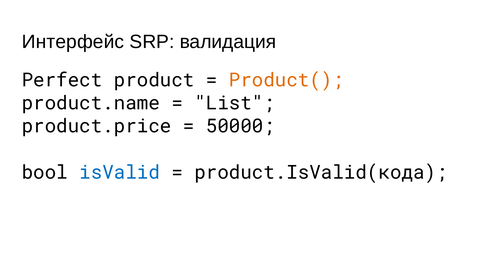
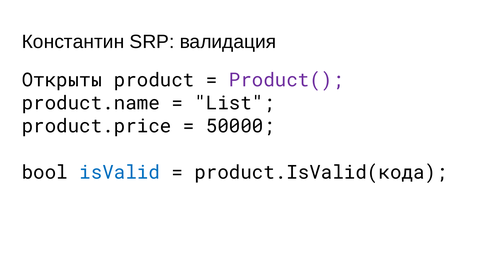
Интерфейс: Интерфейс -> Константин
Perfect: Perfect -> Открыты
Product( colour: orange -> purple
